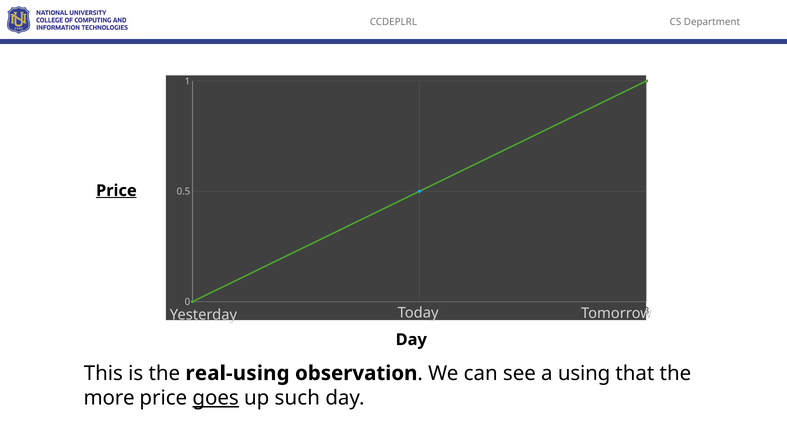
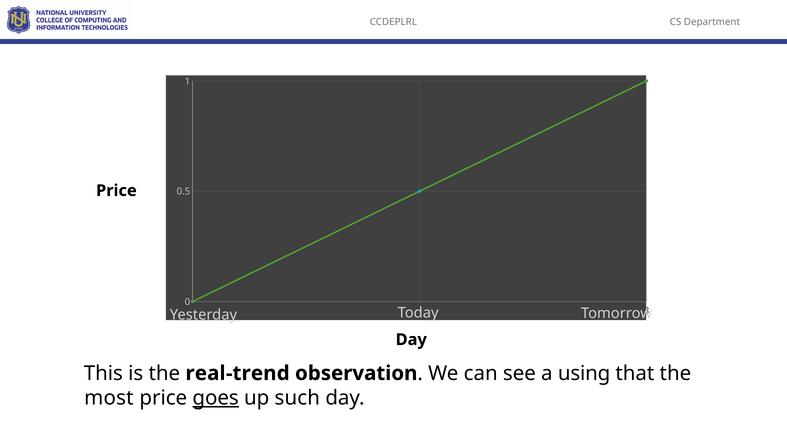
Price at (116, 190) underline: present -> none
real-using: real-using -> real-trend
more: more -> most
